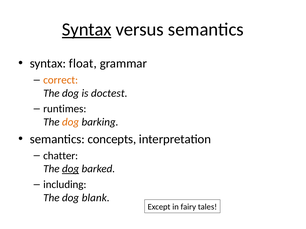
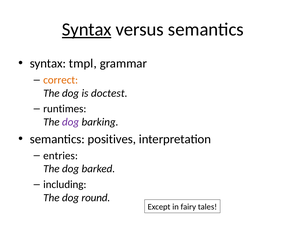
float: float -> tmpl
dog at (71, 122) colour: orange -> purple
concepts: concepts -> positives
chatter: chatter -> entries
dog at (71, 169) underline: present -> none
blank: blank -> round
